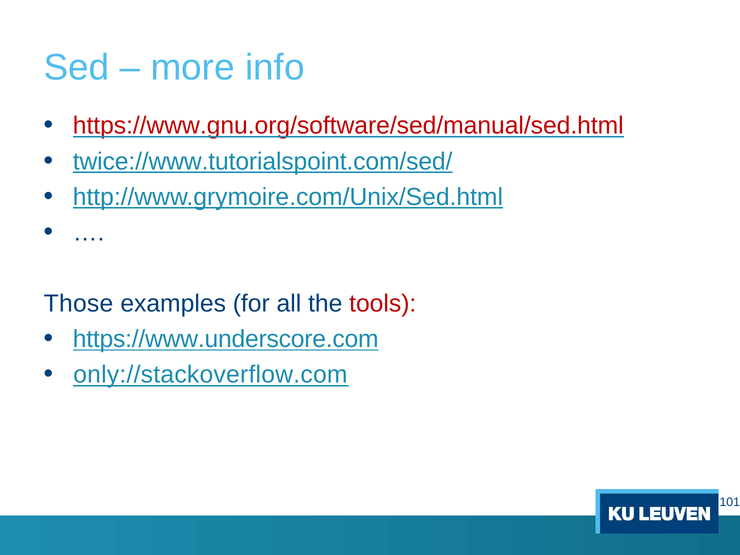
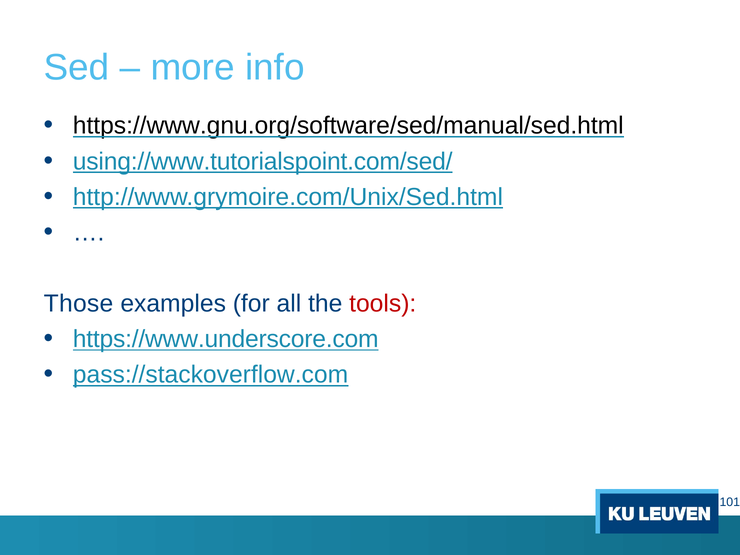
https://www.gnu.org/software/sed/manual/sed.html colour: red -> black
twice://www.tutorialspoint.com/sed/: twice://www.tutorialspoint.com/sed/ -> using://www.tutorialspoint.com/sed/
only://stackoverflow.com: only://stackoverflow.com -> pass://stackoverflow.com
